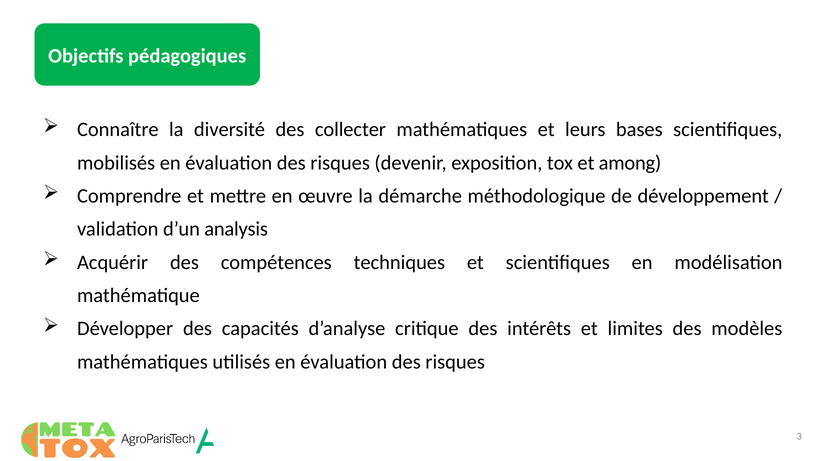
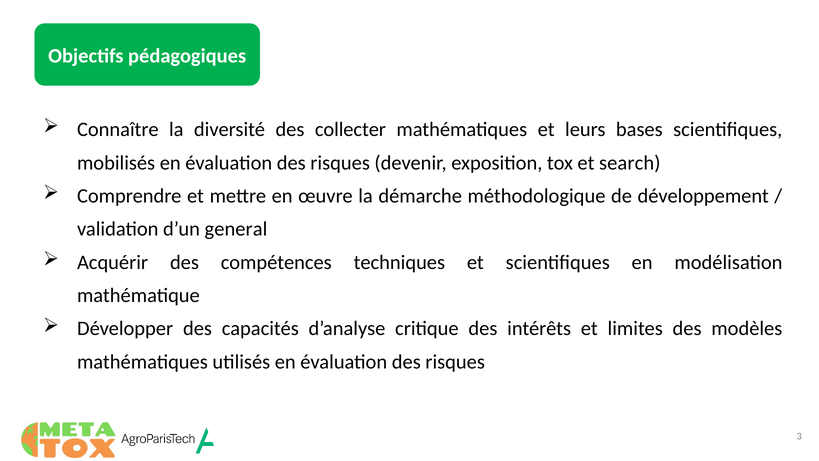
among: among -> search
analysis: analysis -> general
